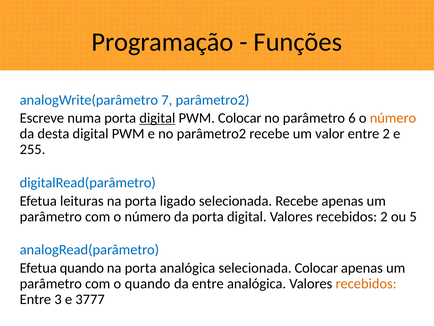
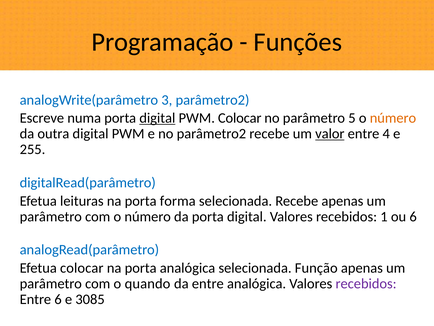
7: 7 -> 3
6: 6 -> 5
desta: desta -> outra
valor underline: none -> present
entre 2: 2 -> 4
ligado: ligado -> forma
recebidos 2: 2 -> 1
ou 5: 5 -> 6
Efetua quando: quando -> colocar
selecionada Colocar: Colocar -> Função
recebidos at (366, 283) colour: orange -> purple
Entre 3: 3 -> 6
3777: 3777 -> 3085
